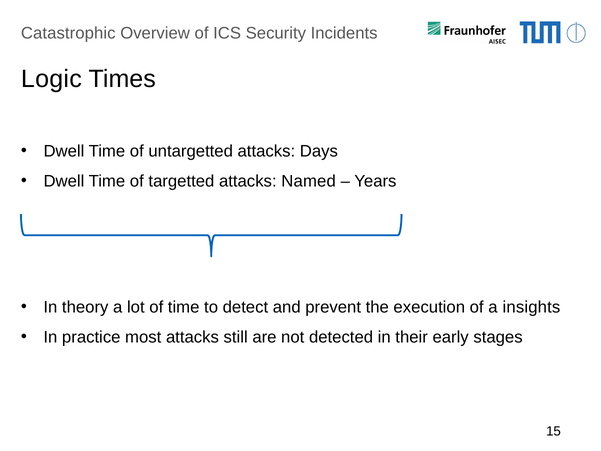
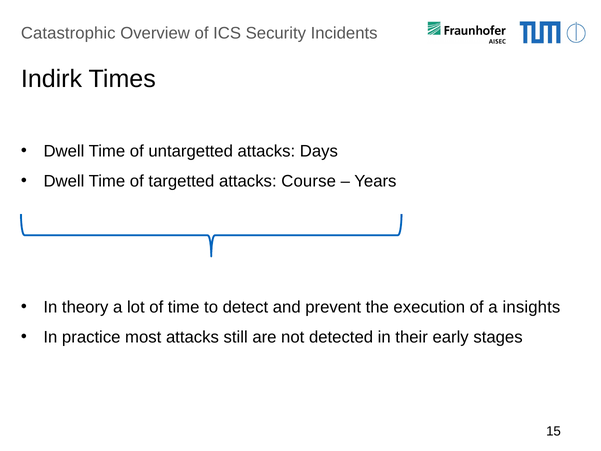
Logic: Logic -> Indirk
Named: Named -> Course
